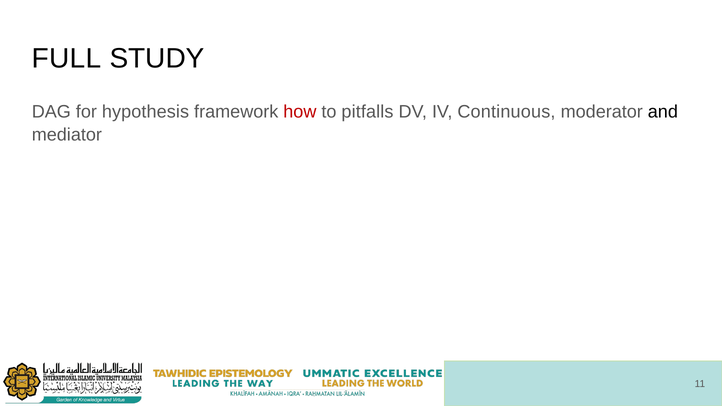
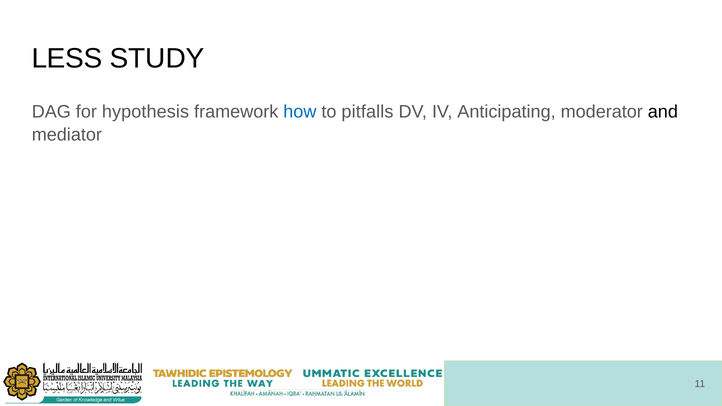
FULL: FULL -> LESS
how colour: red -> blue
Continuous: Continuous -> Anticipating
